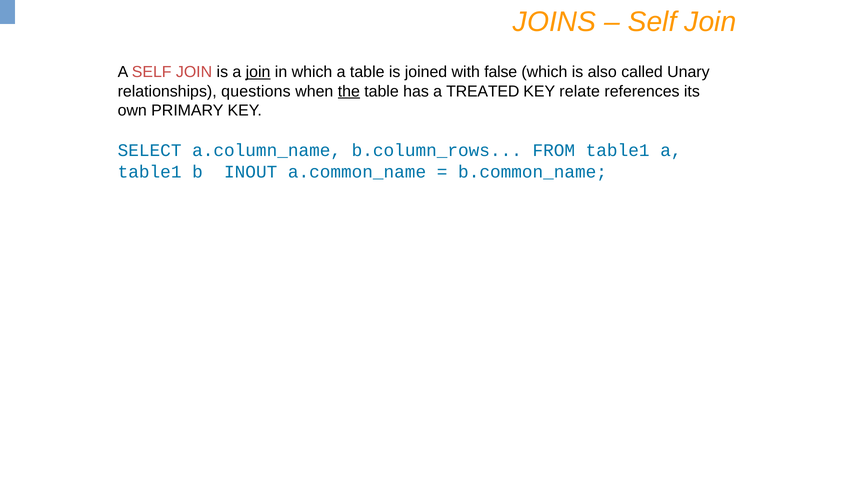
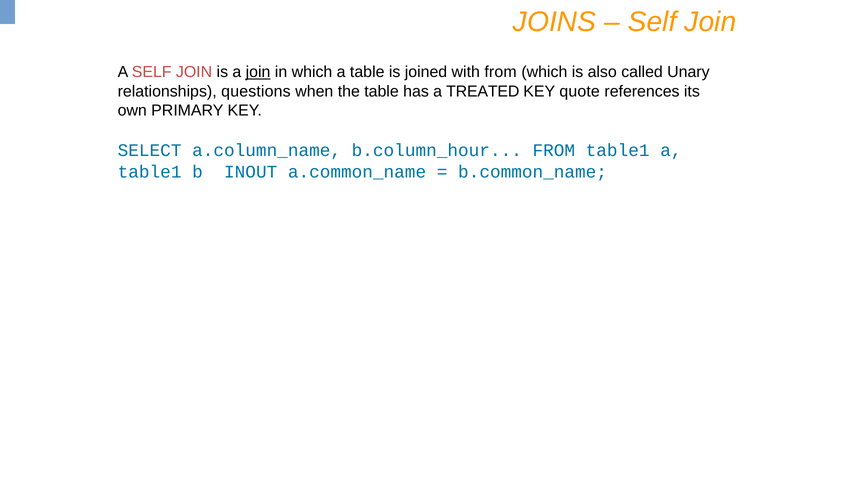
with false: false -> from
the underline: present -> none
relate: relate -> quote
b.column_rows: b.column_rows -> b.column_hour
